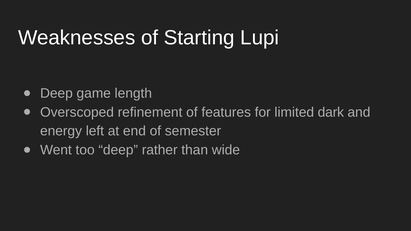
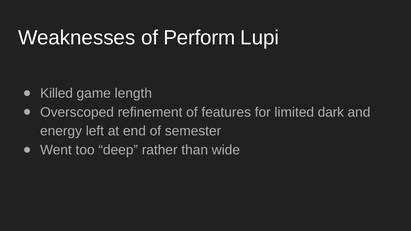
Starting: Starting -> Perform
Deep at (56, 93): Deep -> Killed
